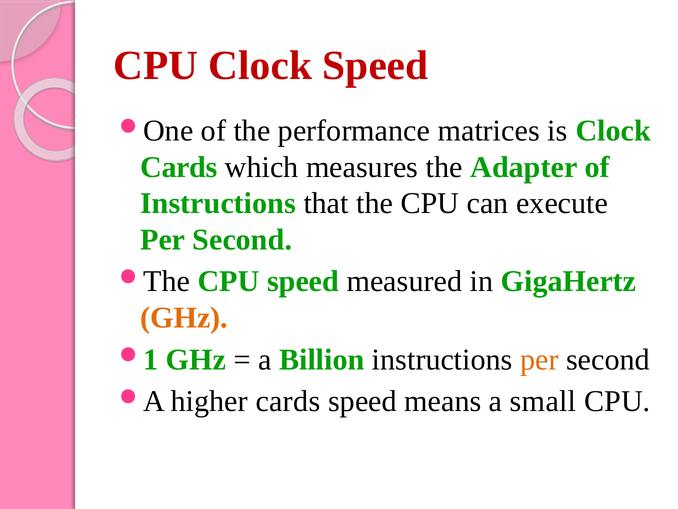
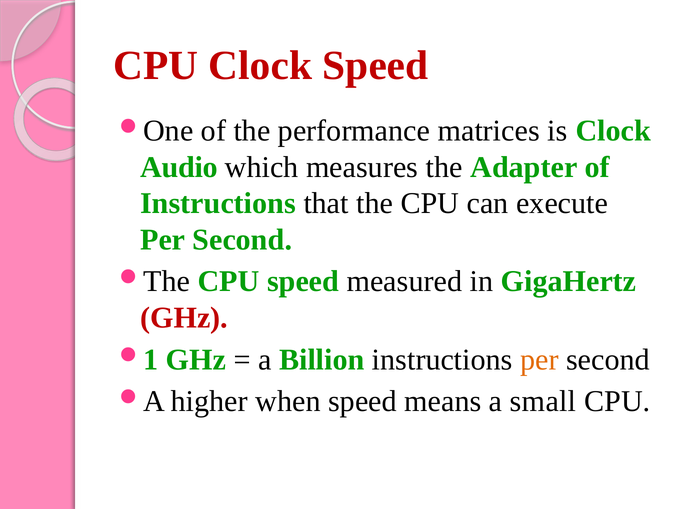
Cards at (179, 167): Cards -> Audio
GHz at (184, 317) colour: orange -> red
higher cards: cards -> when
